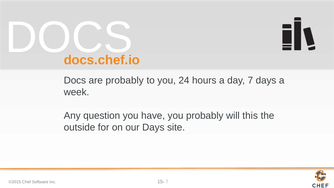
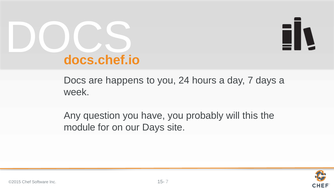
are probably: probably -> happens
outside: outside -> module
